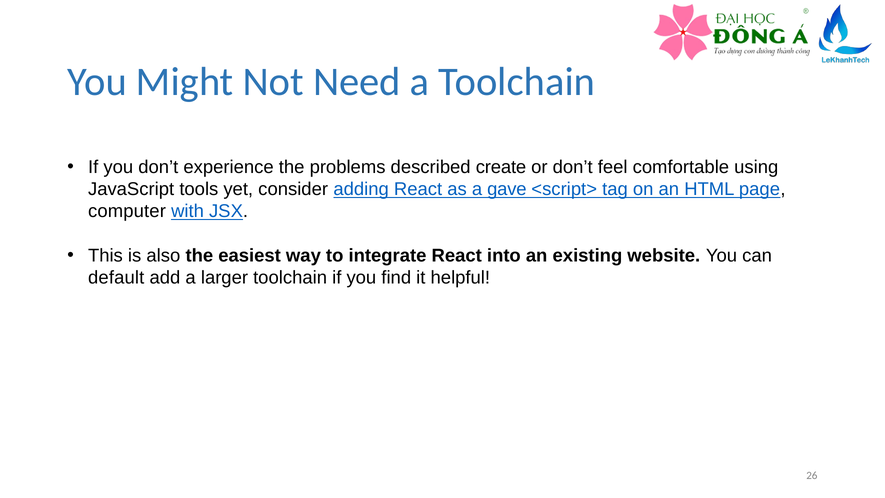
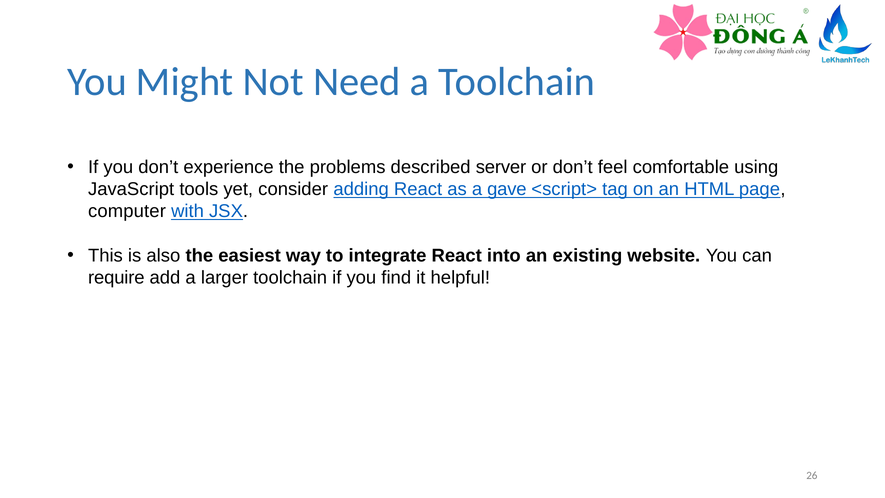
create: create -> server
default: default -> require
